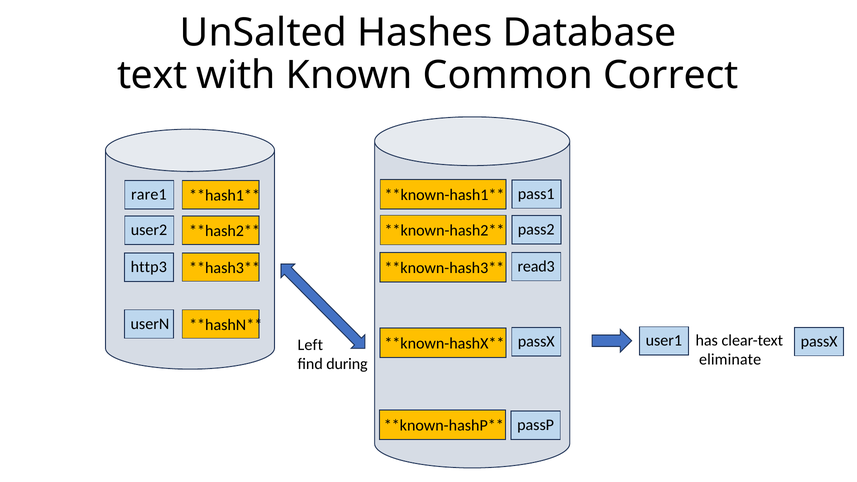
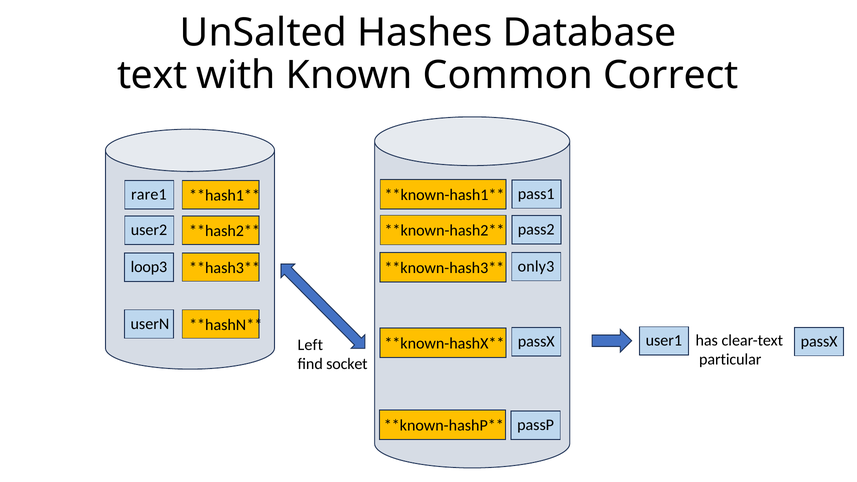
read3: read3 -> only3
http3: http3 -> loop3
eliminate: eliminate -> particular
during: during -> socket
